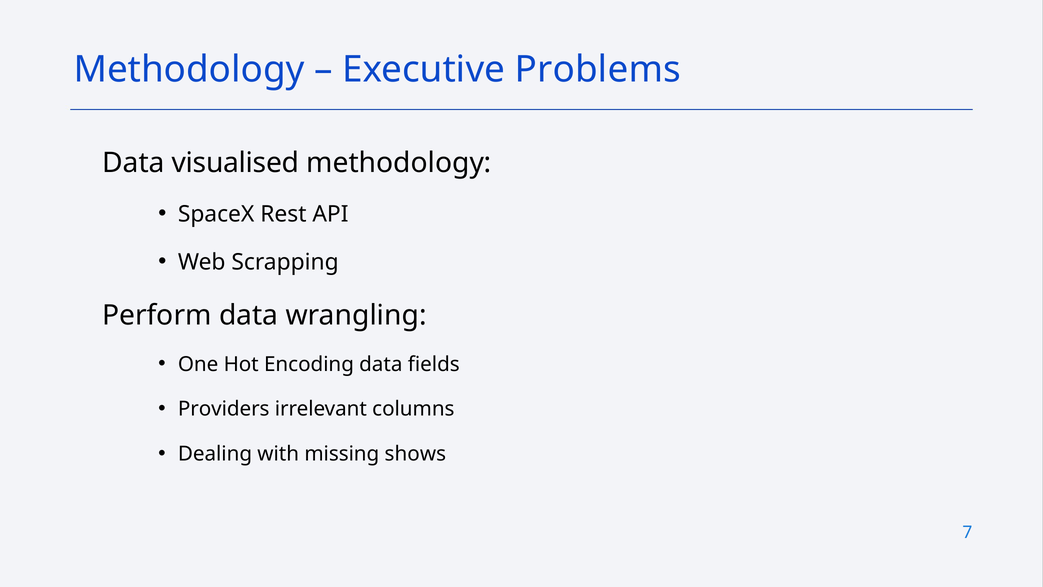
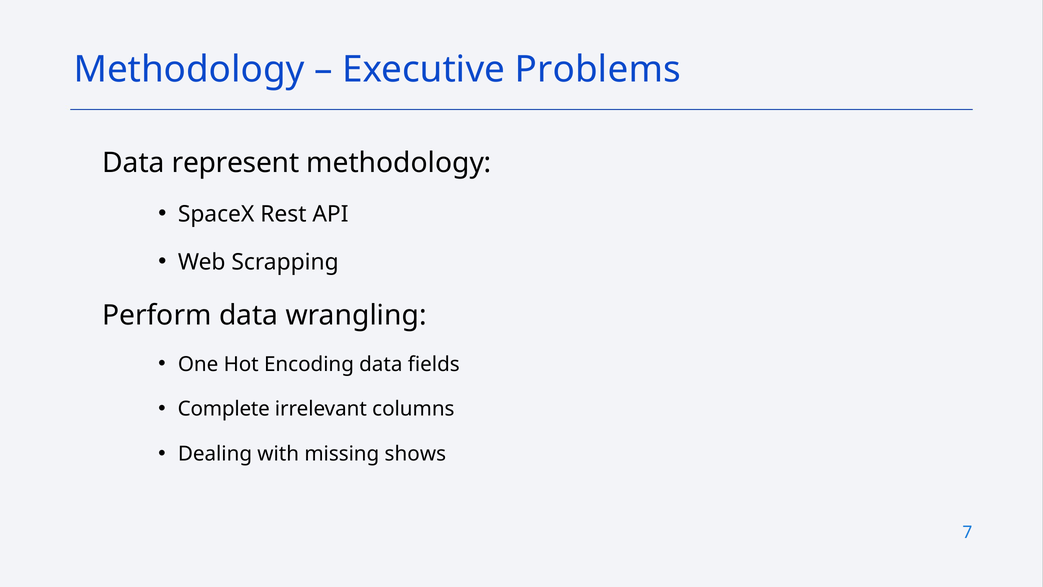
visualised: visualised -> represent
Providers: Providers -> Complete
